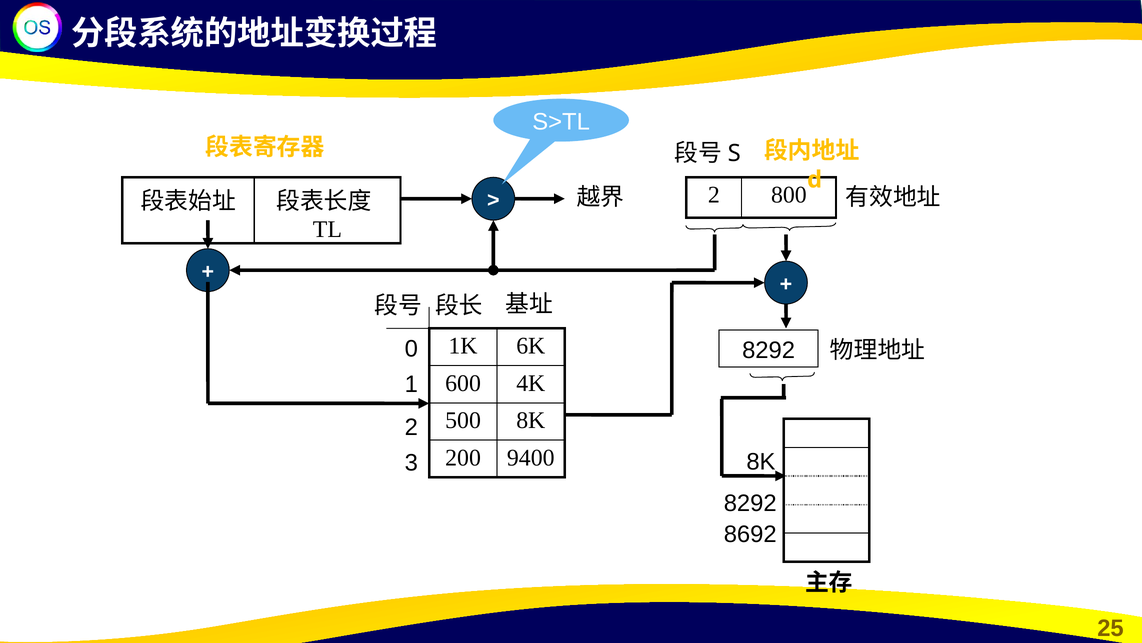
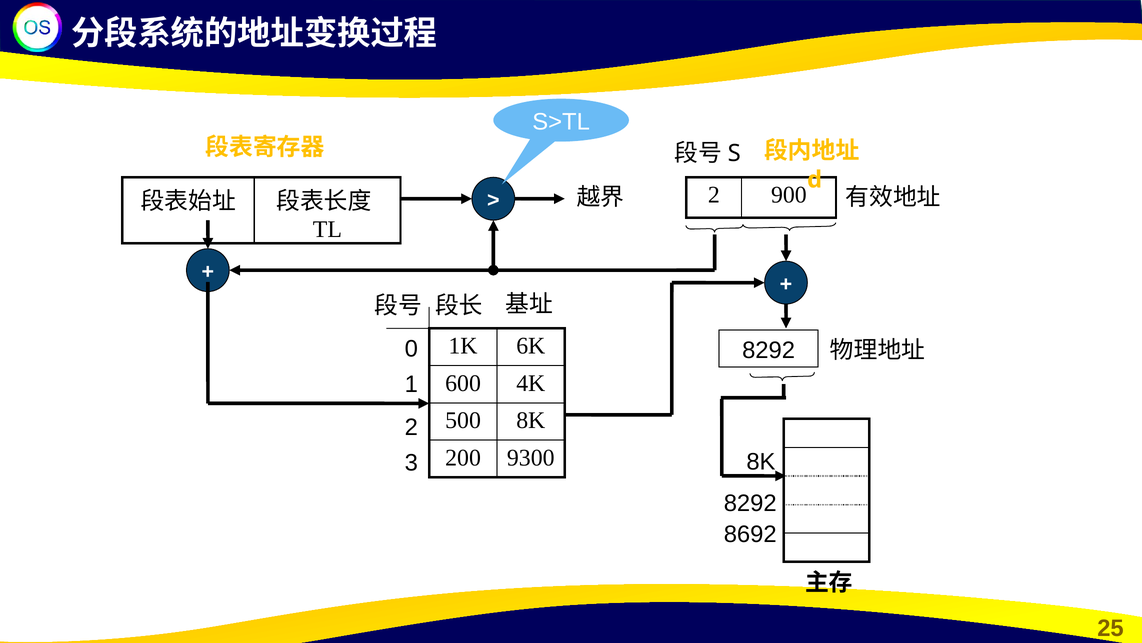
800: 800 -> 900
9400: 9400 -> 9300
